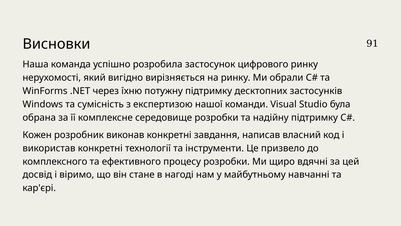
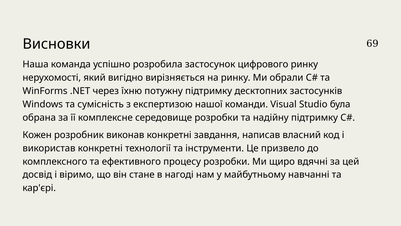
91: 91 -> 69
